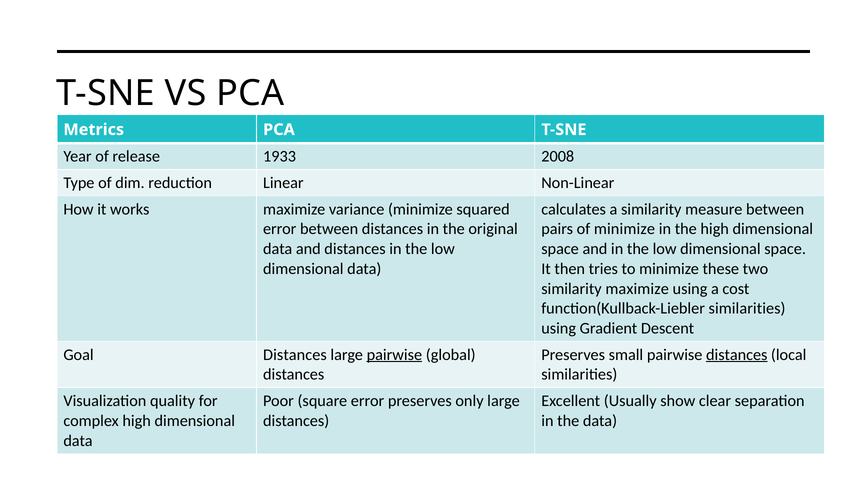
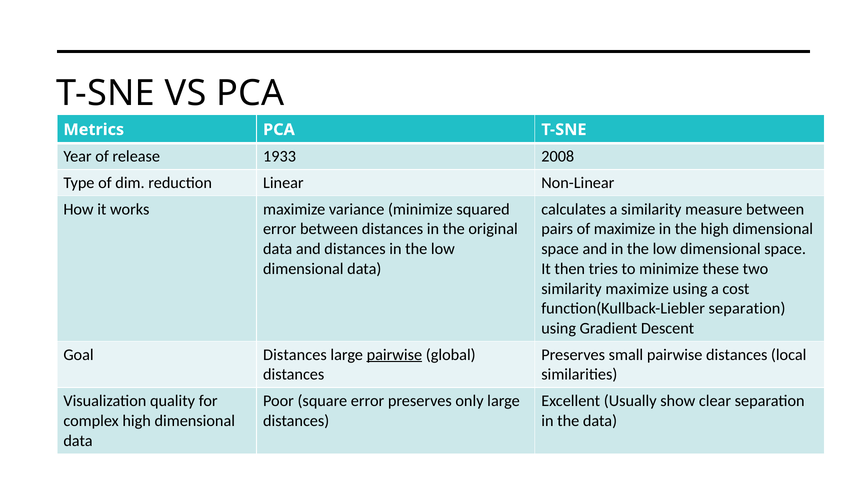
of minimize: minimize -> maximize
function(Kullback-Liebler similarities: similarities -> separation
distances at (737, 354) underline: present -> none
